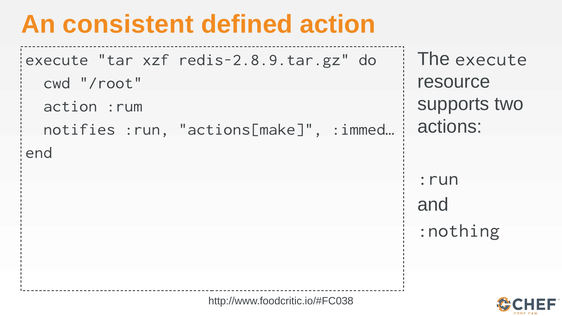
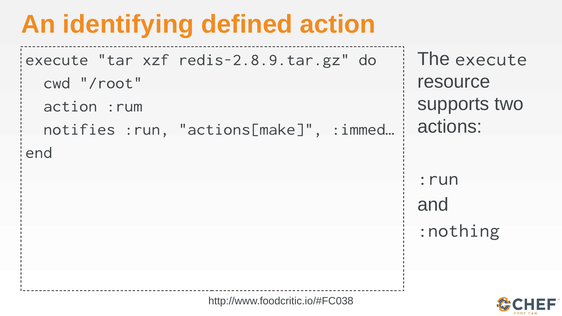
consistent: consistent -> identifying
